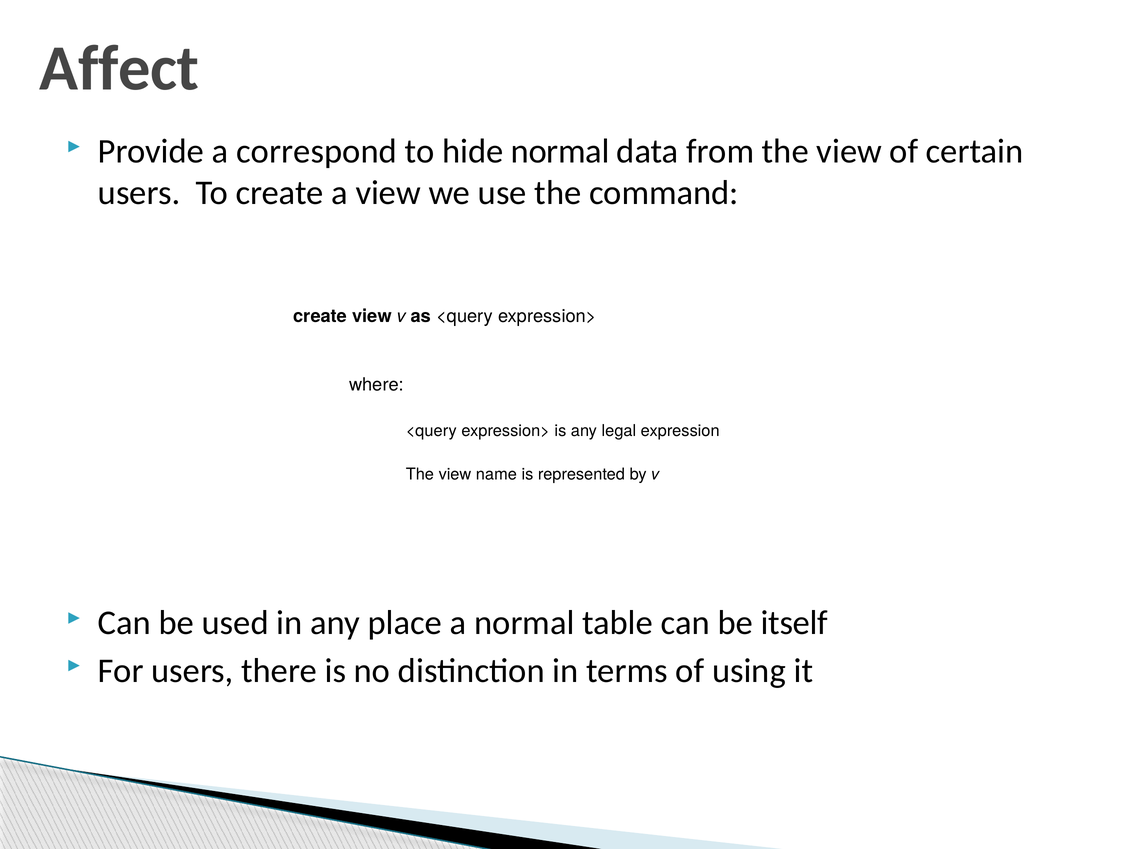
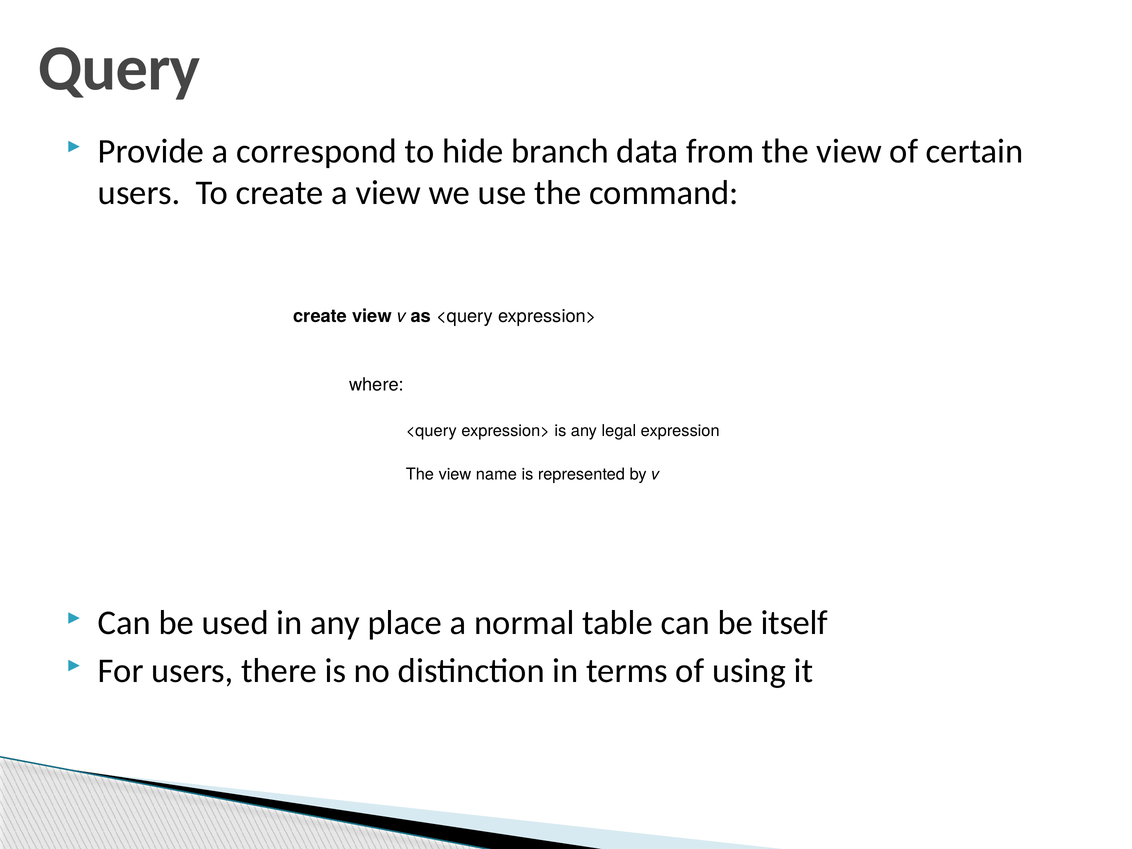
Affect: Affect -> Query
hide normal: normal -> branch
